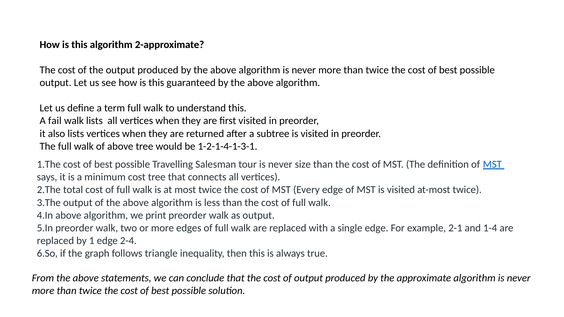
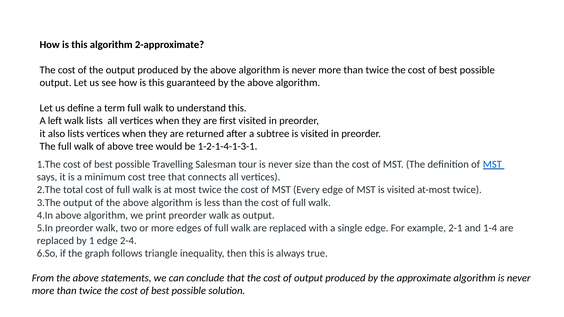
fail: fail -> left
